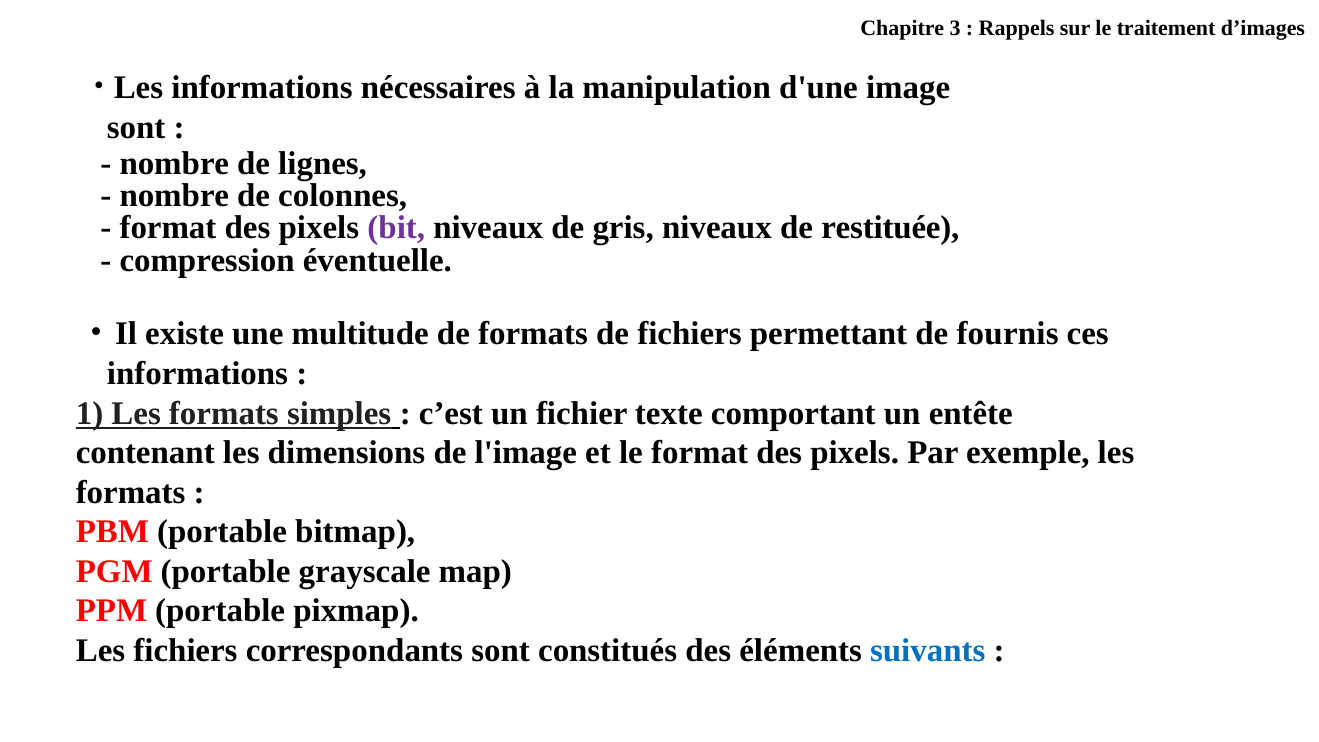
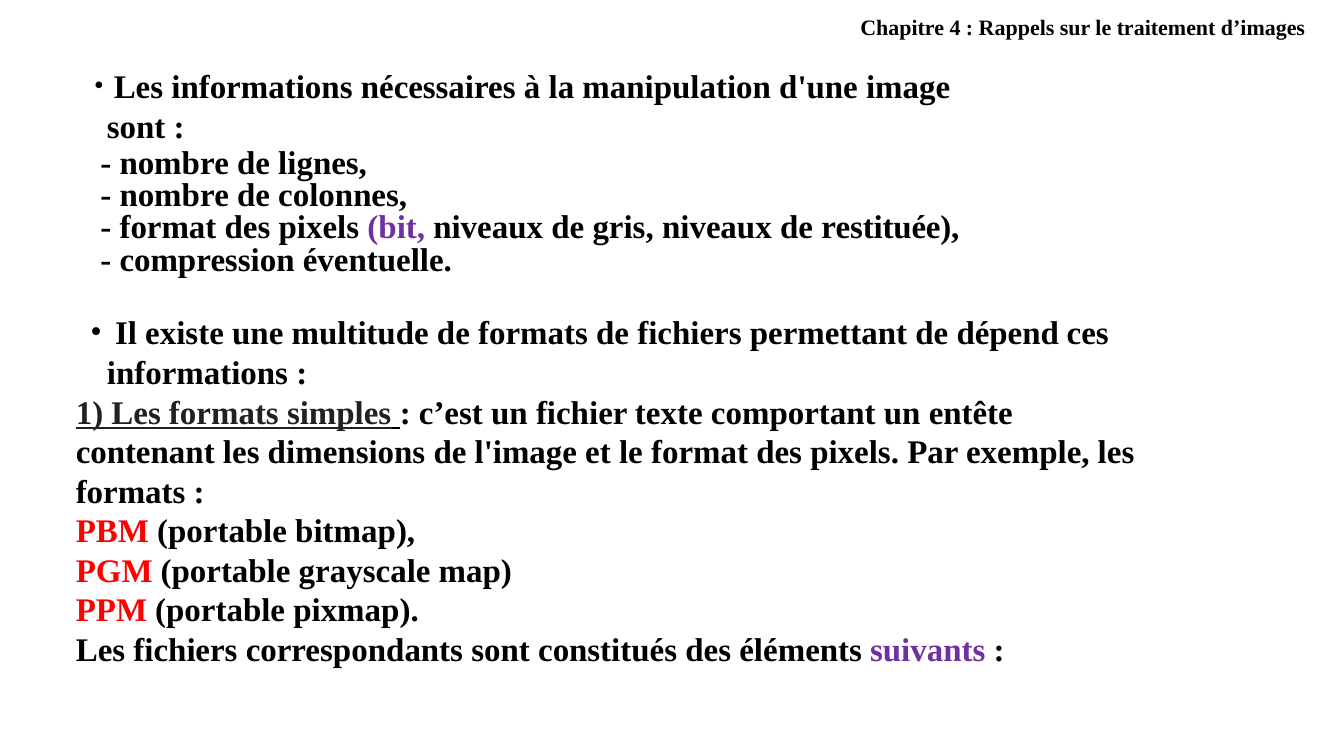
3: 3 -> 4
fournis: fournis -> dépend
suivants colour: blue -> purple
